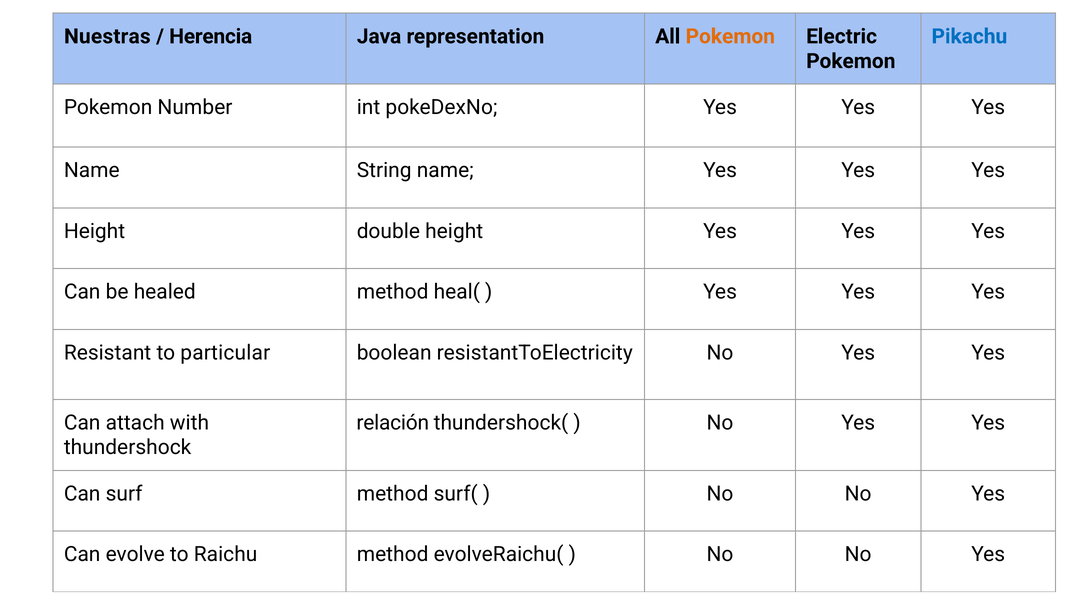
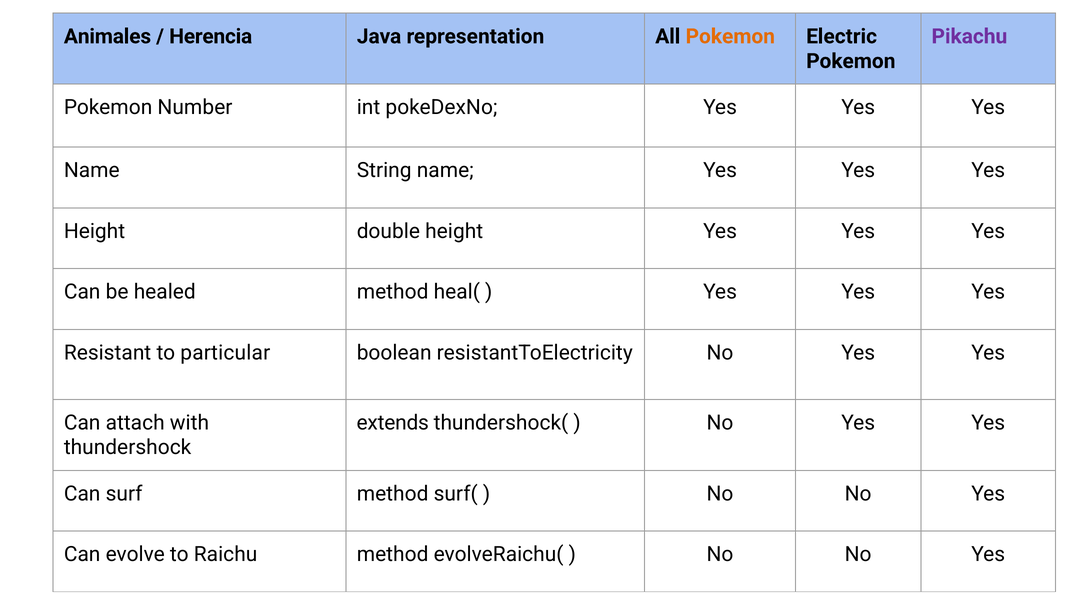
Nuestras: Nuestras -> Animales
Pikachu colour: blue -> purple
relación: relación -> extends
